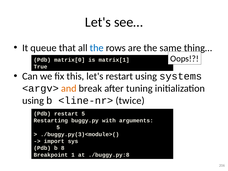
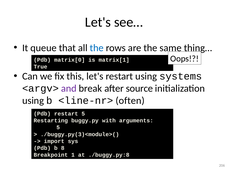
and colour: orange -> purple
tuning: tuning -> source
twice: twice -> often
